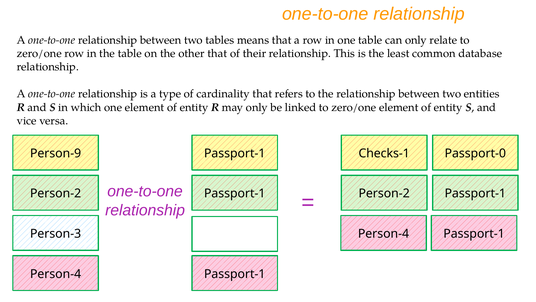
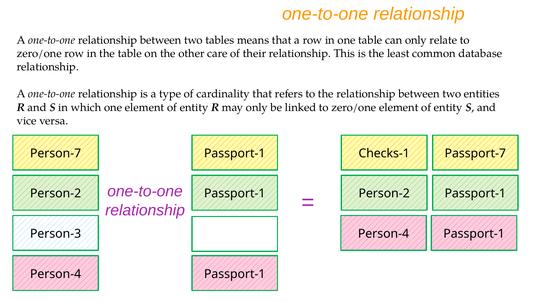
other that: that -> care
Person-9: Person-9 -> Person-7
Passport-0: Passport-0 -> Passport-7
